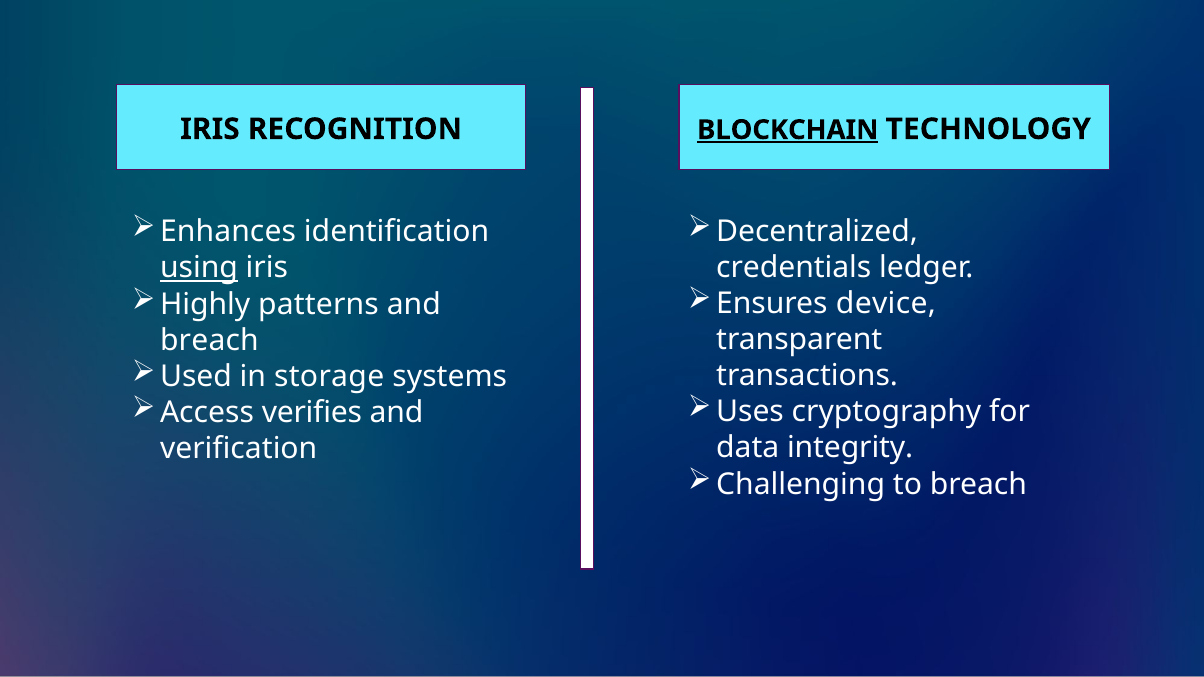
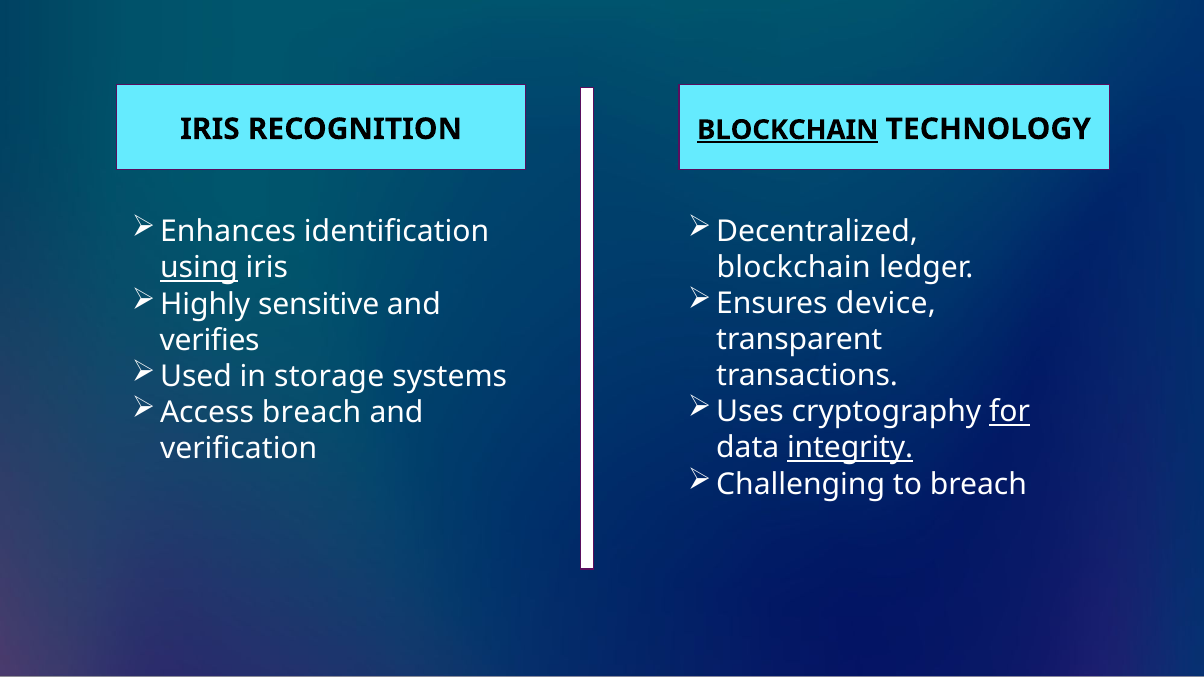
credentials at (794, 268): credentials -> blockchain
patterns: patterns -> sensitive
breach at (209, 340): breach -> verifies
for underline: none -> present
Access verifies: verifies -> breach
integrity underline: none -> present
